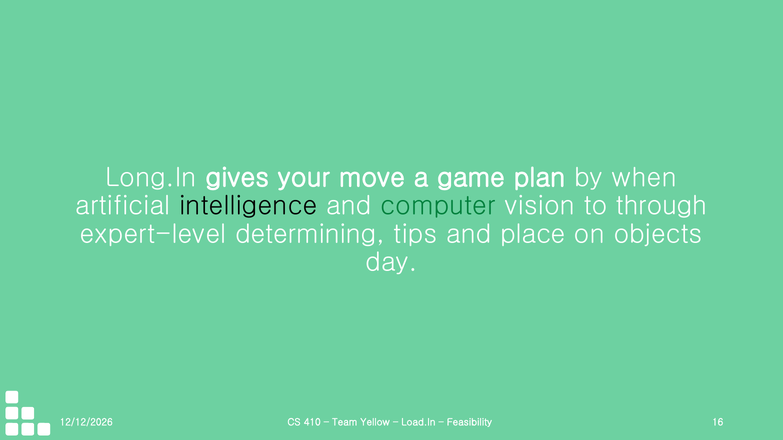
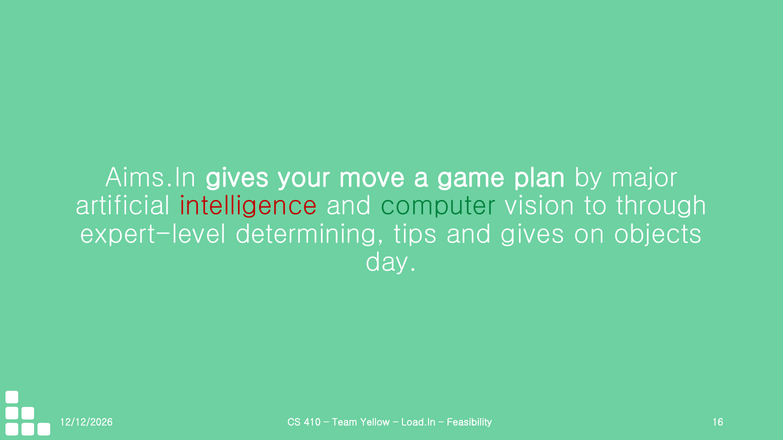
Long.In: Long.In -> Aims.In
when: when -> major
intelligence colour: black -> red
and place: place -> gives
